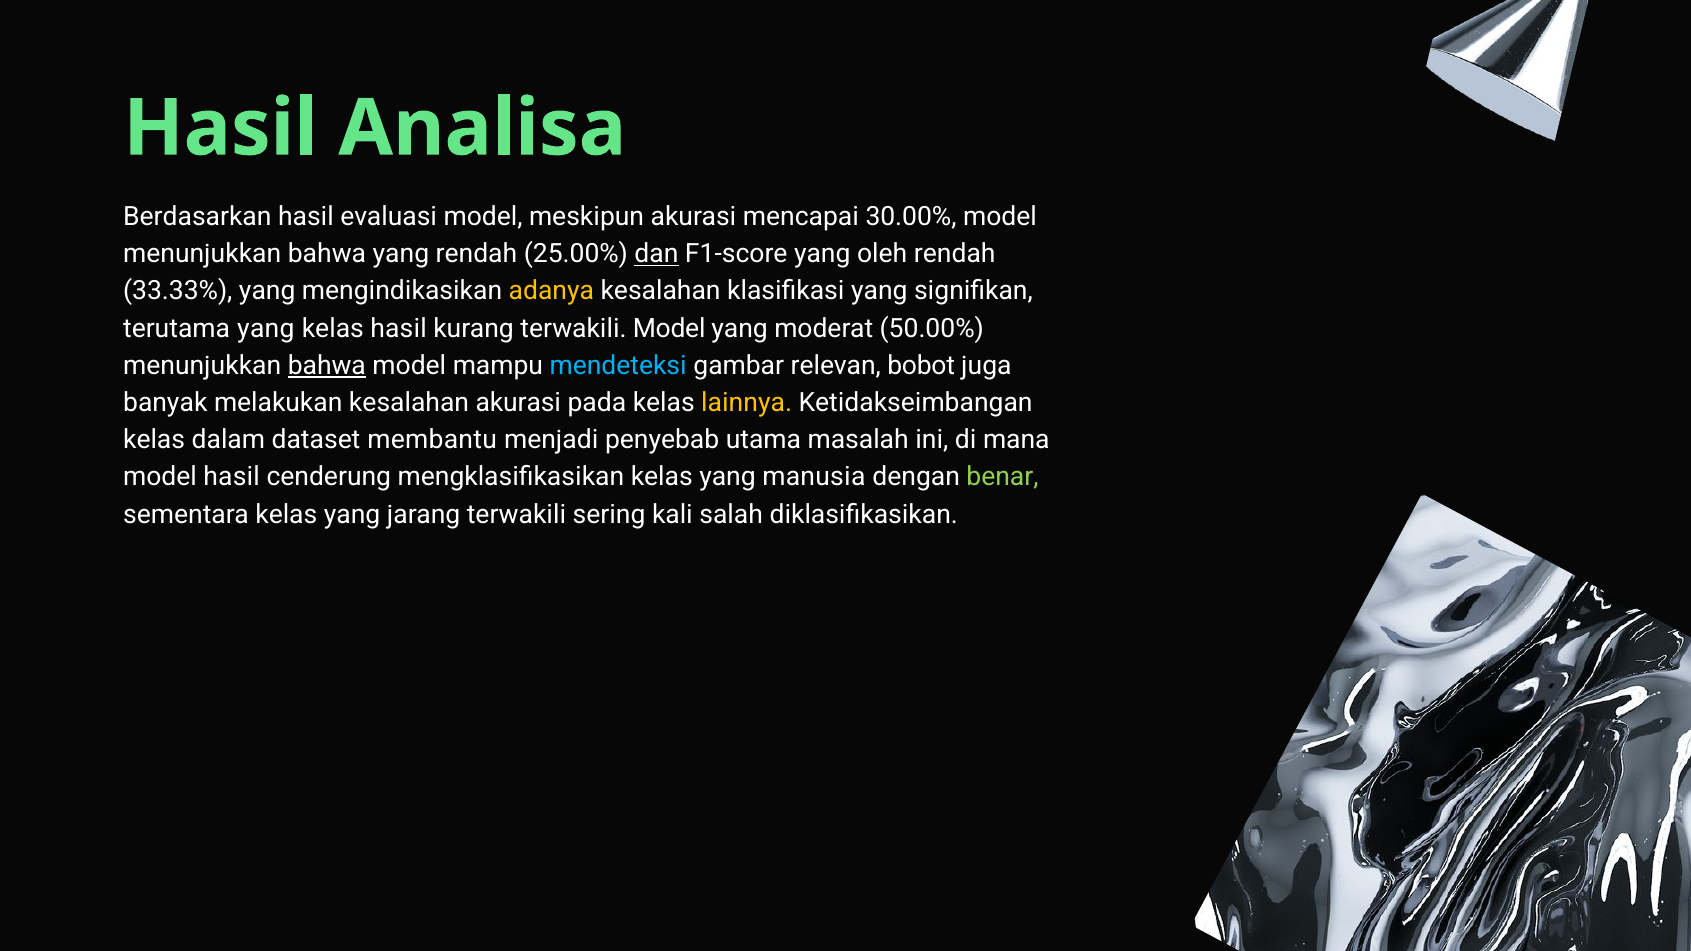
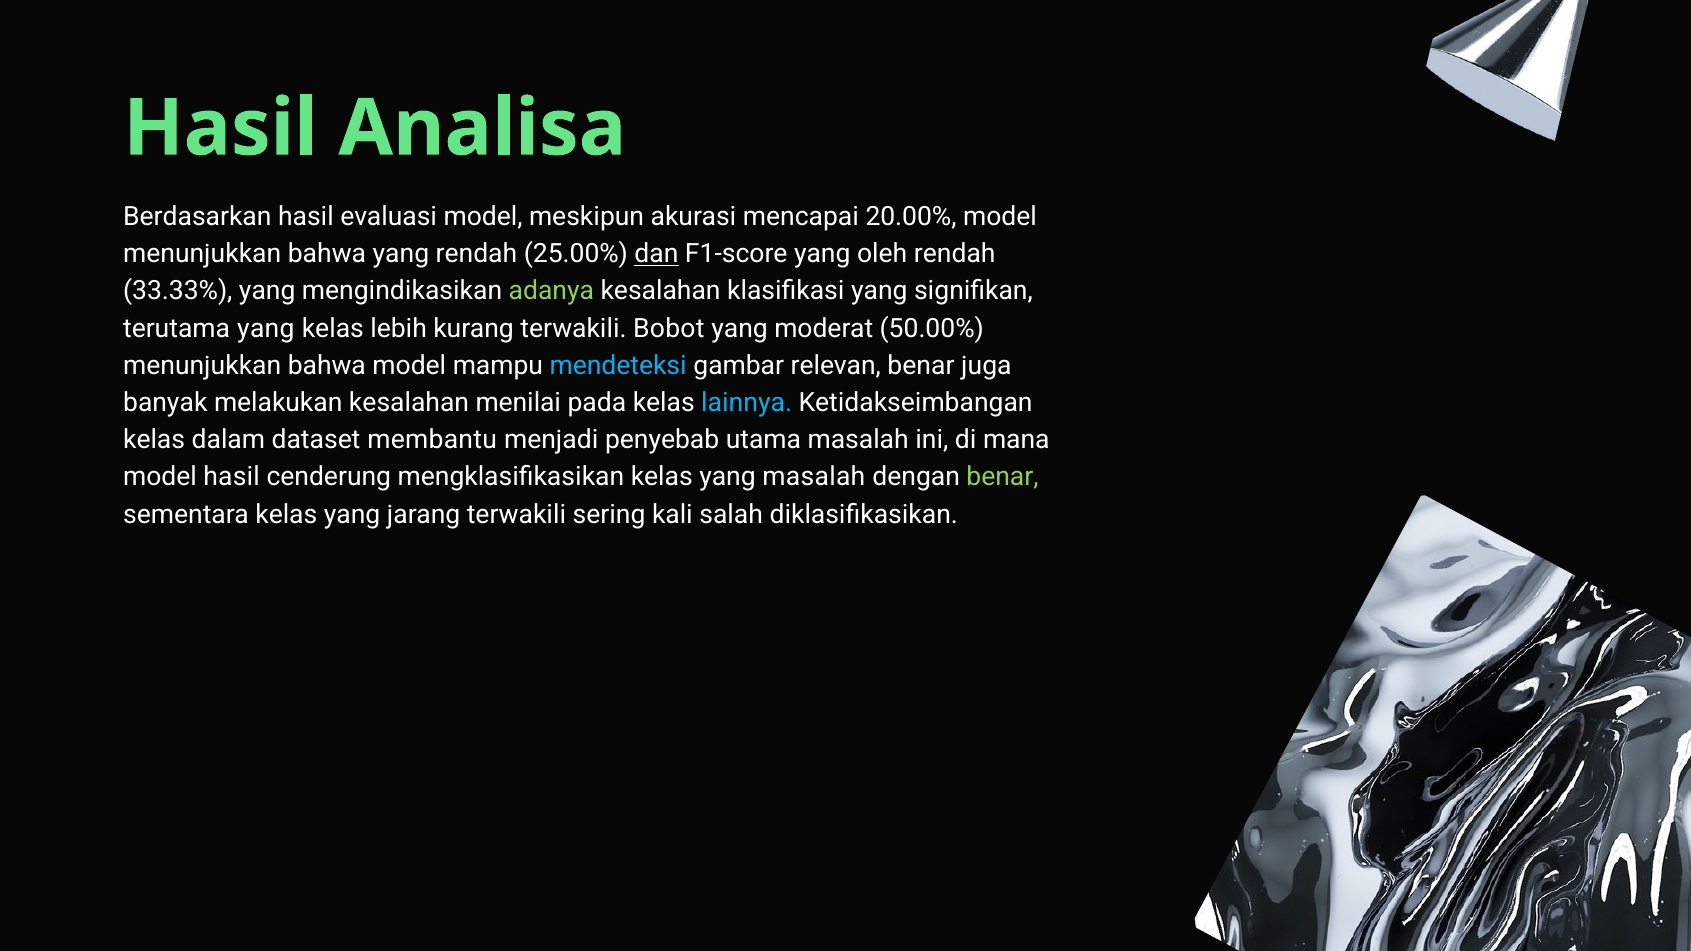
30.00%: 30.00% -> 20.00%
adanya colour: yellow -> light green
kelas hasil: hasil -> lebih
terwakili Model: Model -> Bobot
bahwa at (327, 366) underline: present -> none
relevan bobot: bobot -> benar
kesalahan akurasi: akurasi -> menilai
lainnya colour: yellow -> light blue
yang manusia: manusia -> masalah
